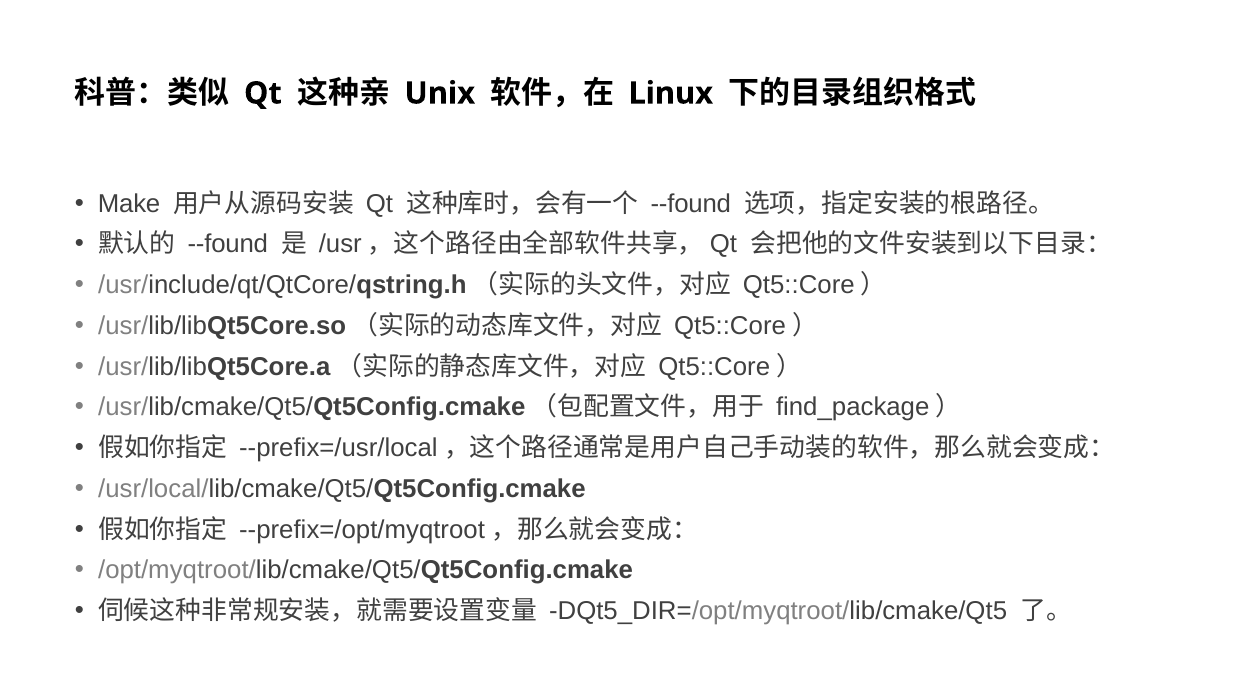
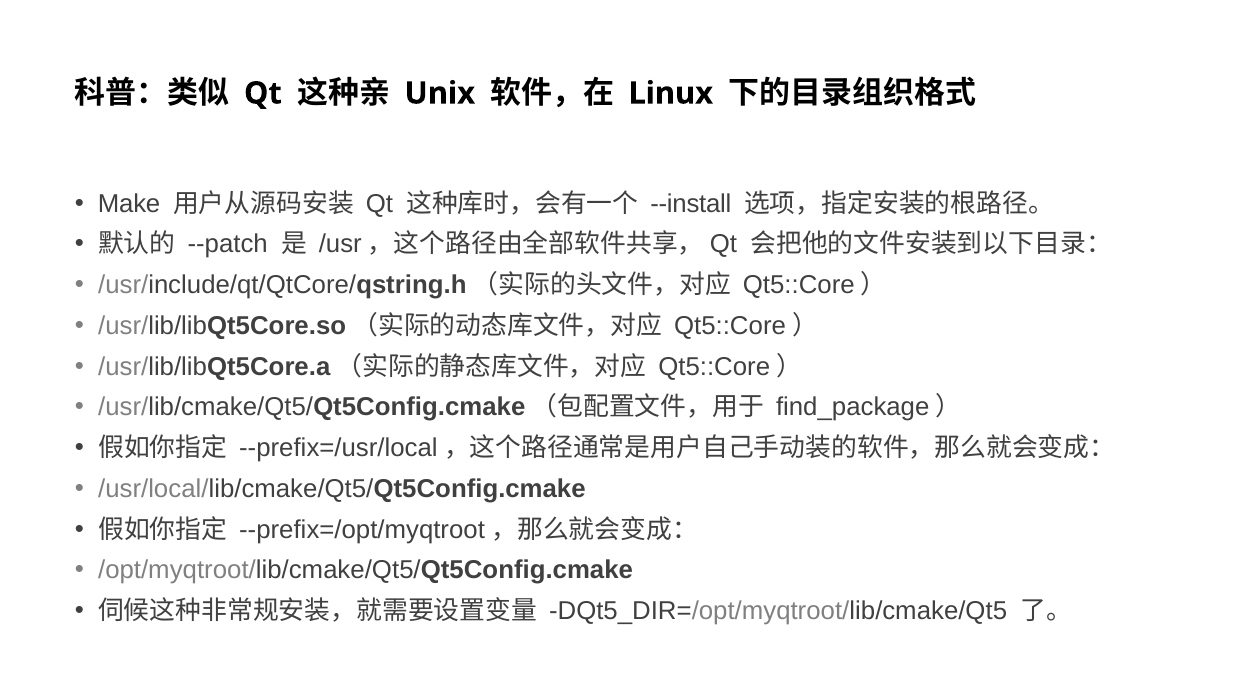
--found at (691, 204): --found -> --install
--found at (228, 244): --found -> --patch
